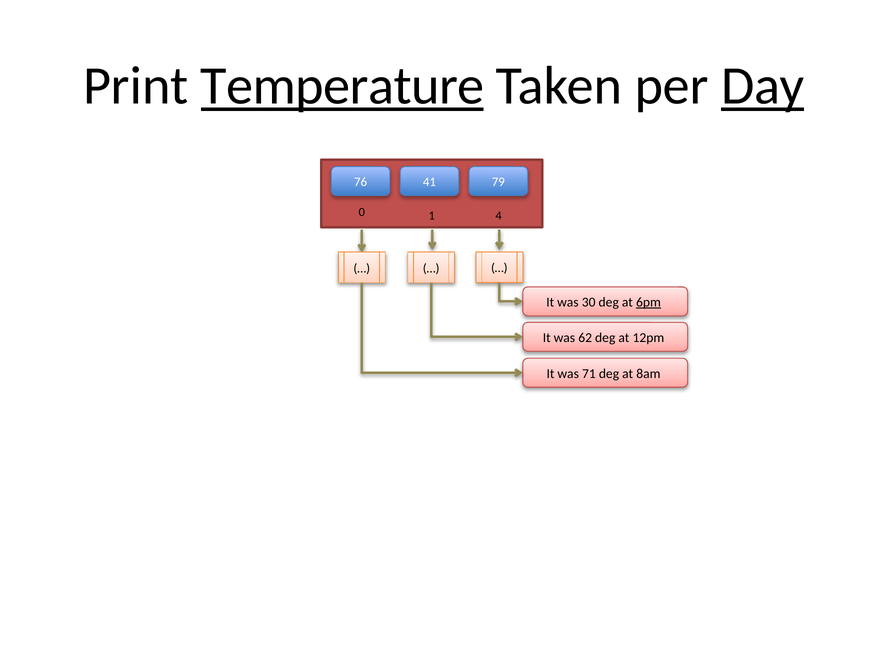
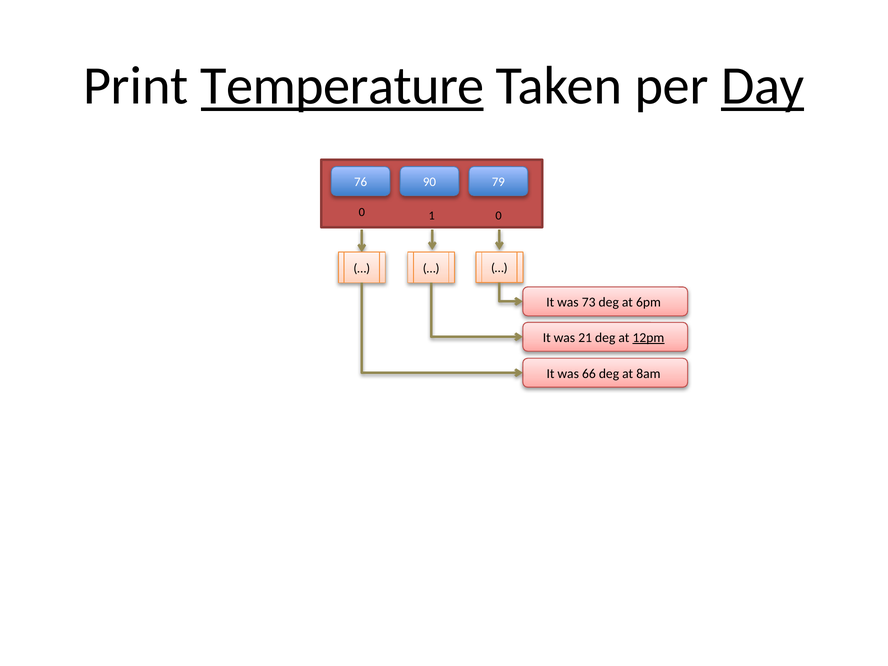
41: 41 -> 90
1 4: 4 -> 0
30: 30 -> 73
6pm underline: present -> none
62: 62 -> 21
12pm underline: none -> present
71: 71 -> 66
